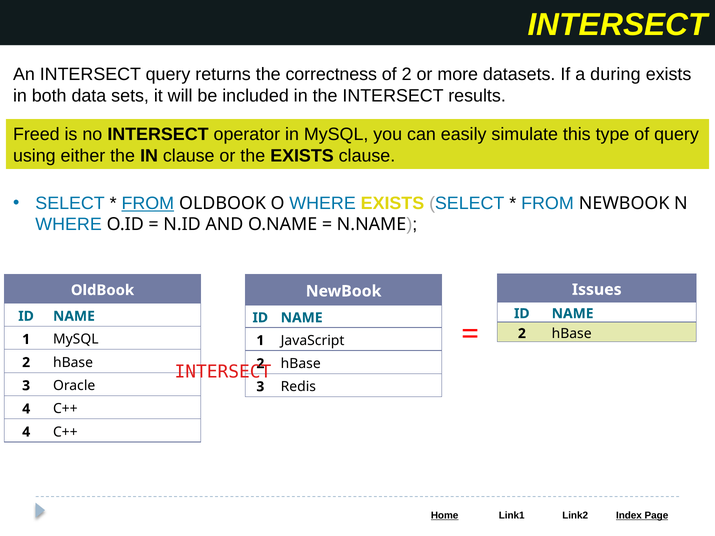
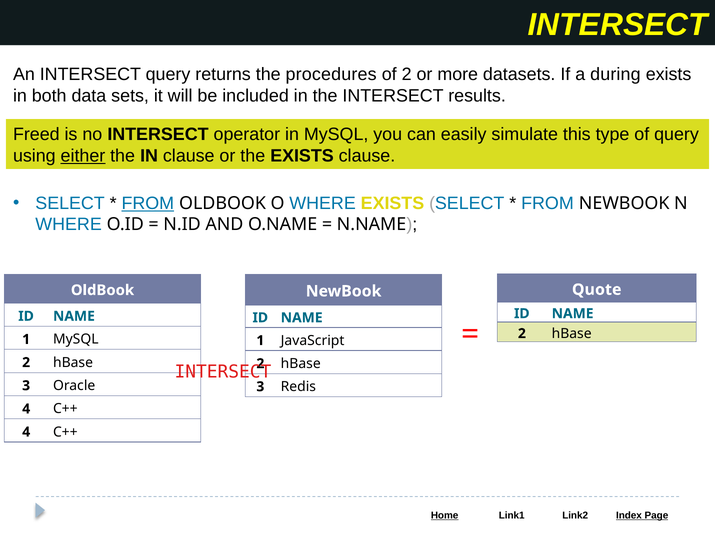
correctness: correctness -> procedures
either underline: none -> present
Issues: Issues -> Quote
